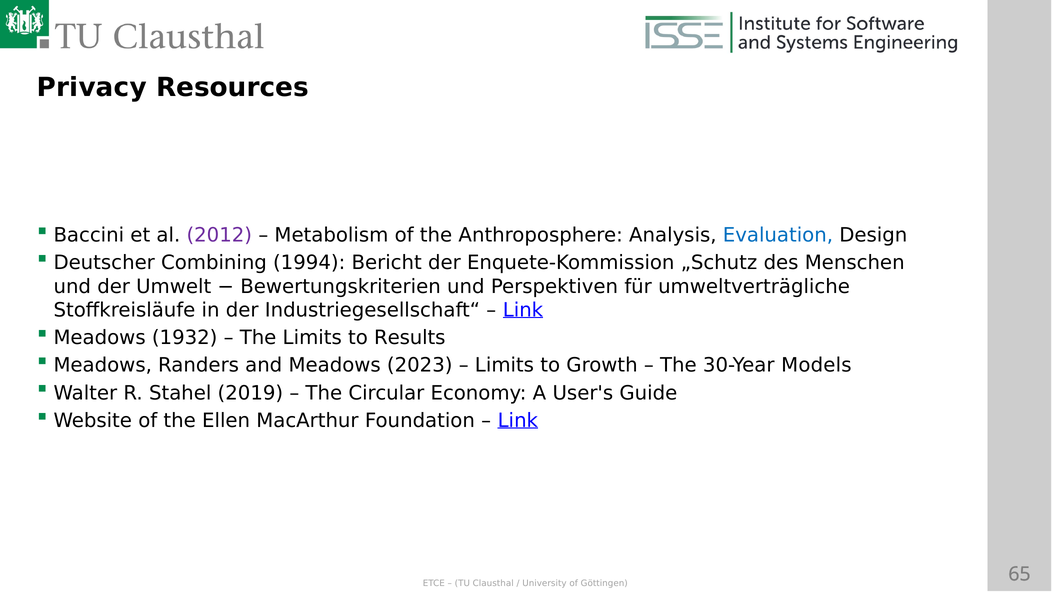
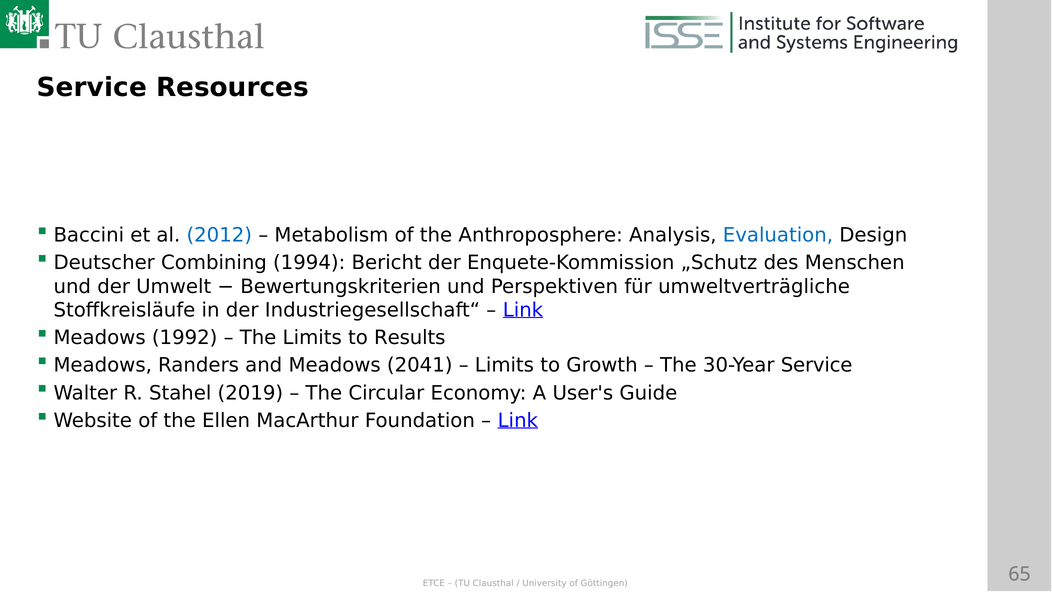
Privacy at (92, 87): Privacy -> Service
2012 colour: purple -> blue
1932: 1932 -> 1992
2023: 2023 -> 2041
30-Year Models: Models -> Service
